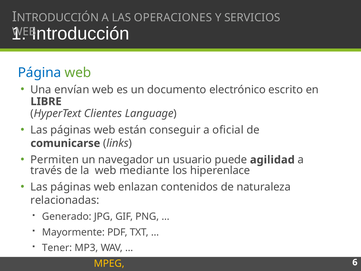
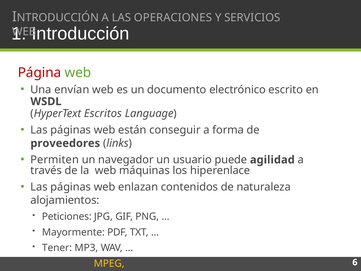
Página colour: blue -> red
LIBRE: LIBRE -> WSDL
Clientes: Clientes -> Escritos
oficial: oficial -> forma
comunicarse: comunicarse -> proveedores
mediante: mediante -> máquinas
relacionadas: relacionadas -> alojamientos
Generado: Generado -> Peticiones
